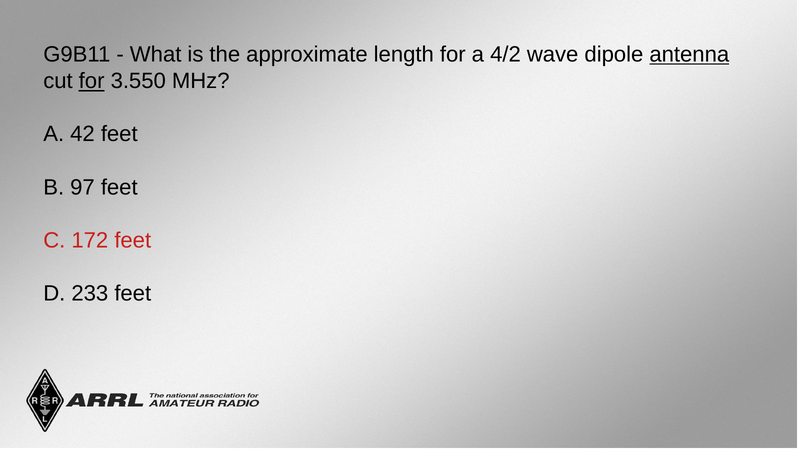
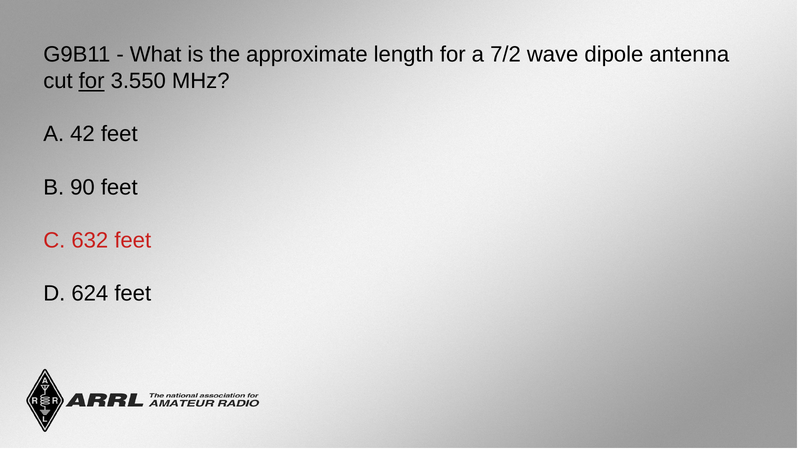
4/2: 4/2 -> 7/2
antenna underline: present -> none
97: 97 -> 90
172: 172 -> 632
233: 233 -> 624
